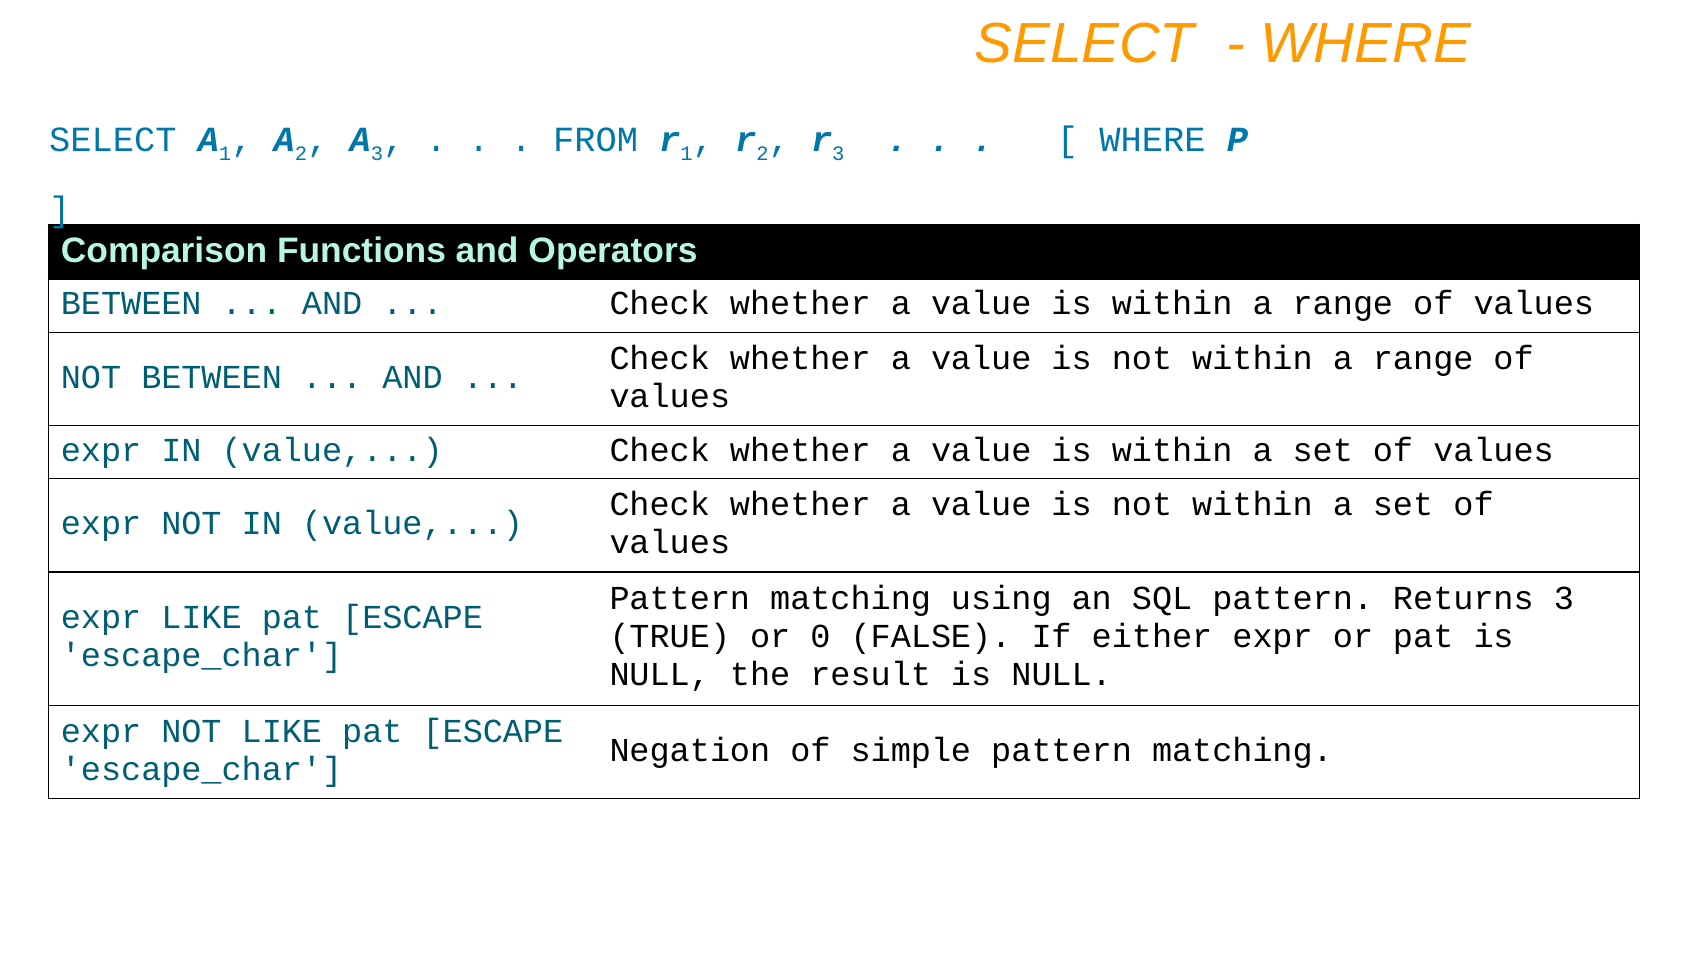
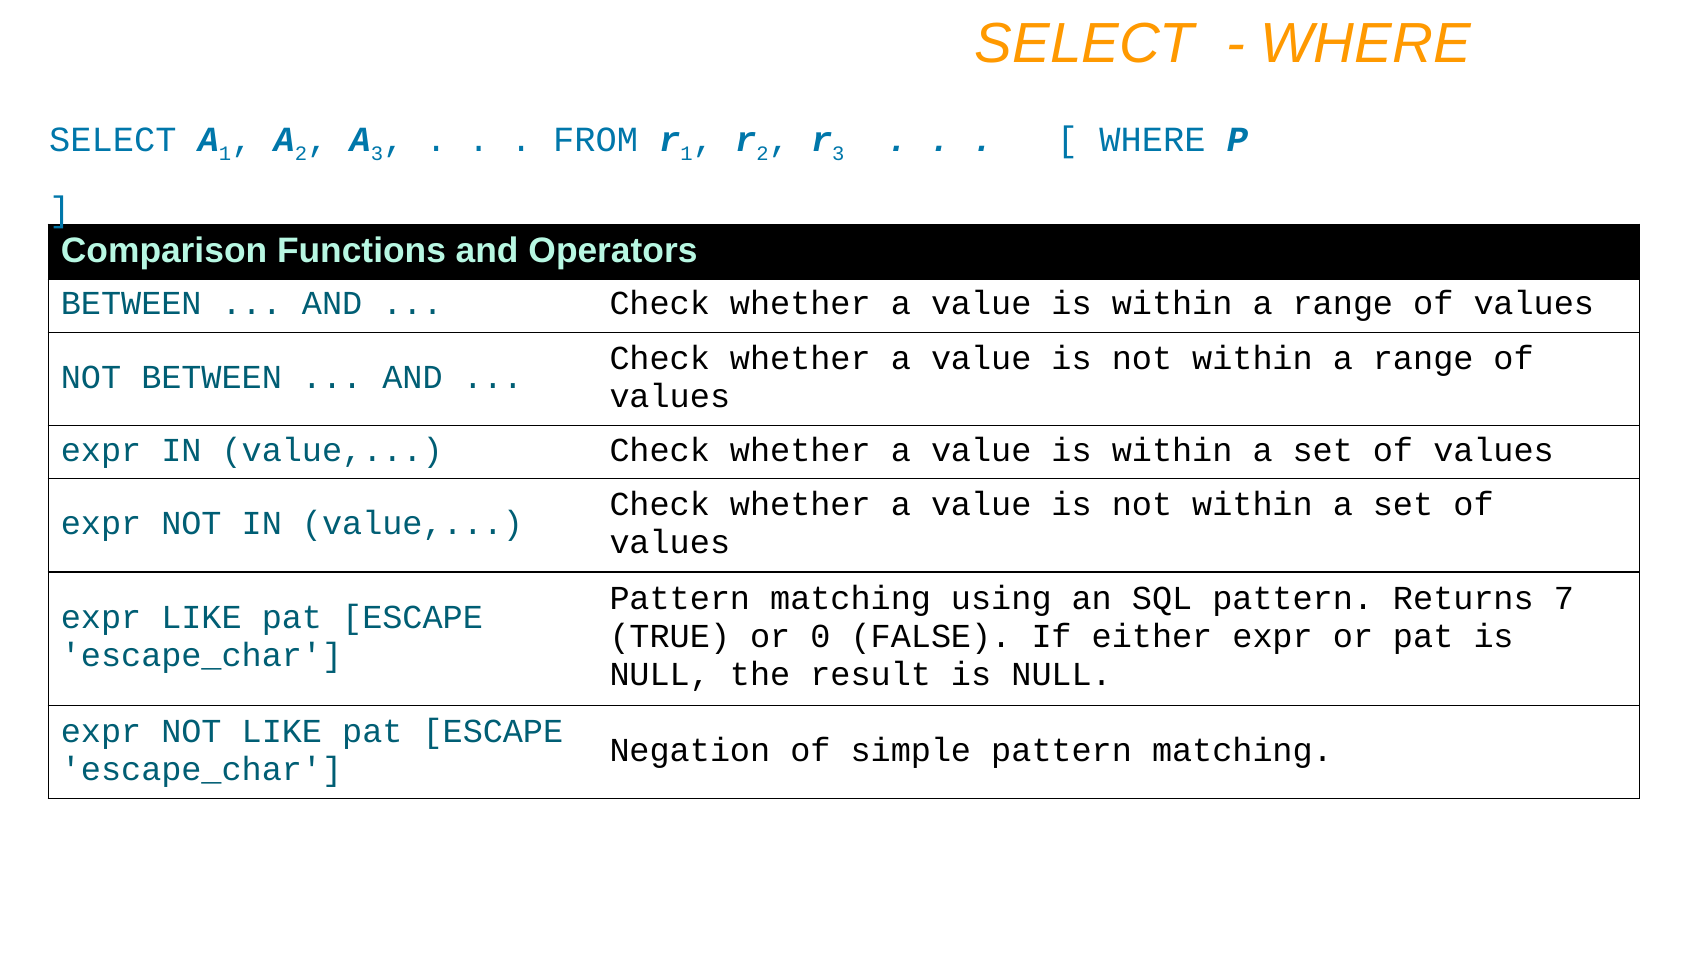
Returns 3: 3 -> 7
